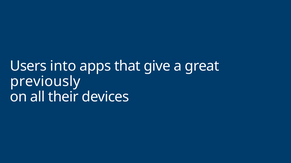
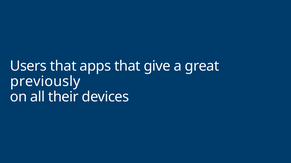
Users into: into -> that
